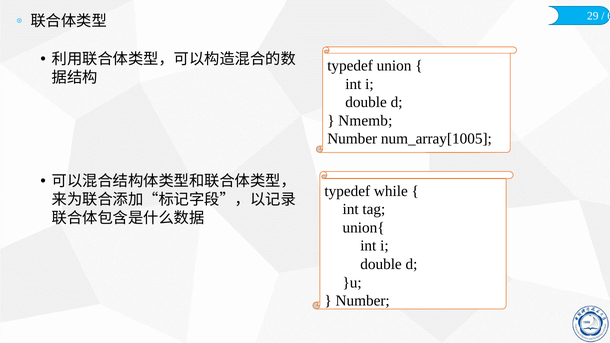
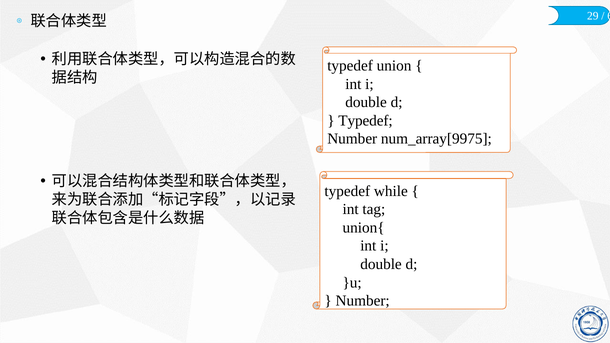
Nmemb at (365, 121): Nmemb -> Typedef
num_array[1005: num_array[1005 -> num_array[9975
